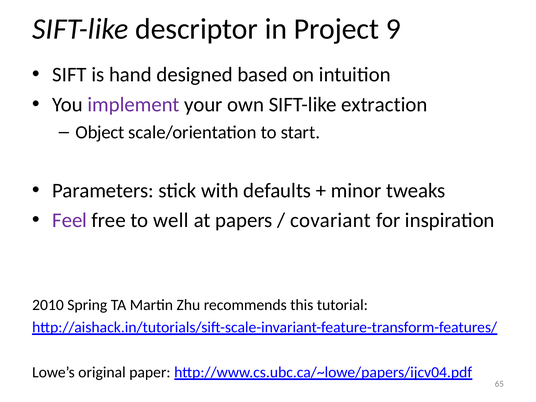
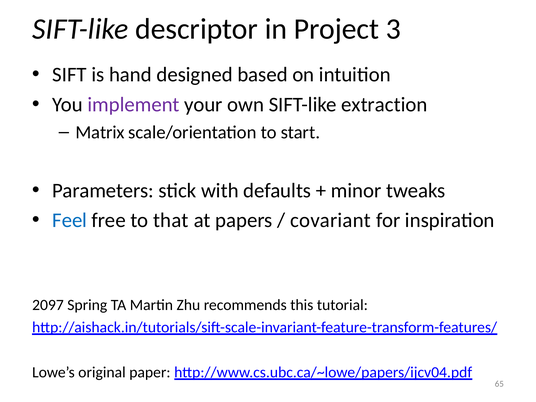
9: 9 -> 3
Object: Object -> Matrix
Feel colour: purple -> blue
well: well -> that
2010: 2010 -> 2097
